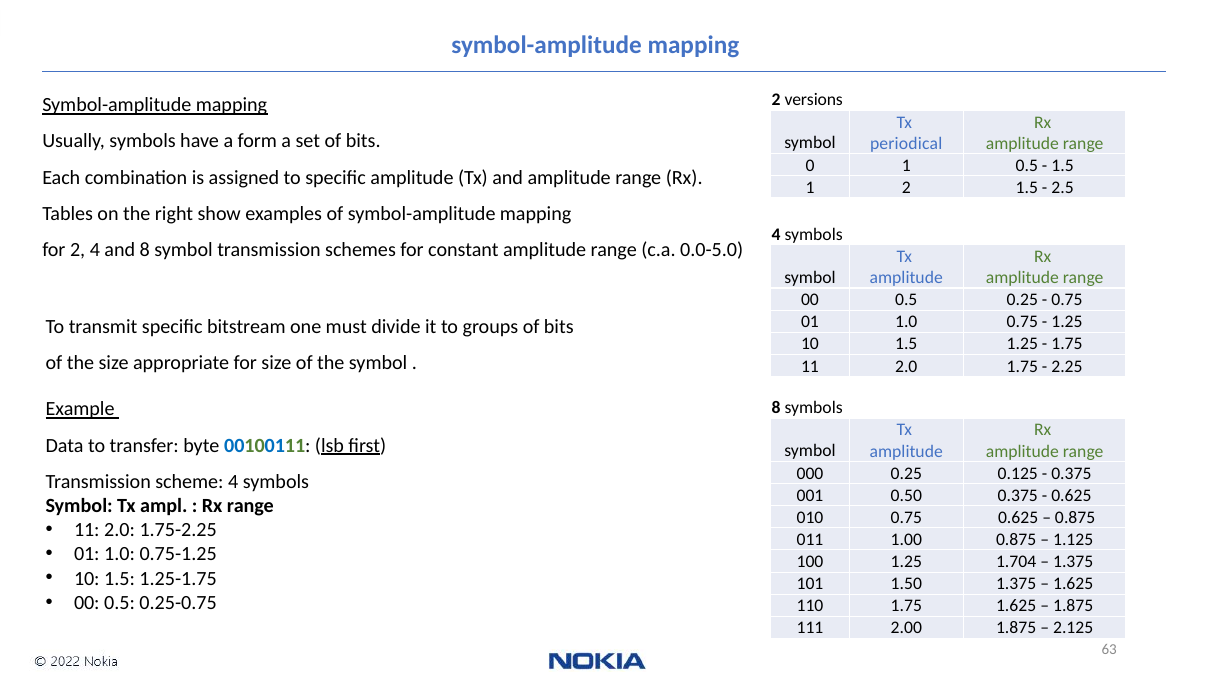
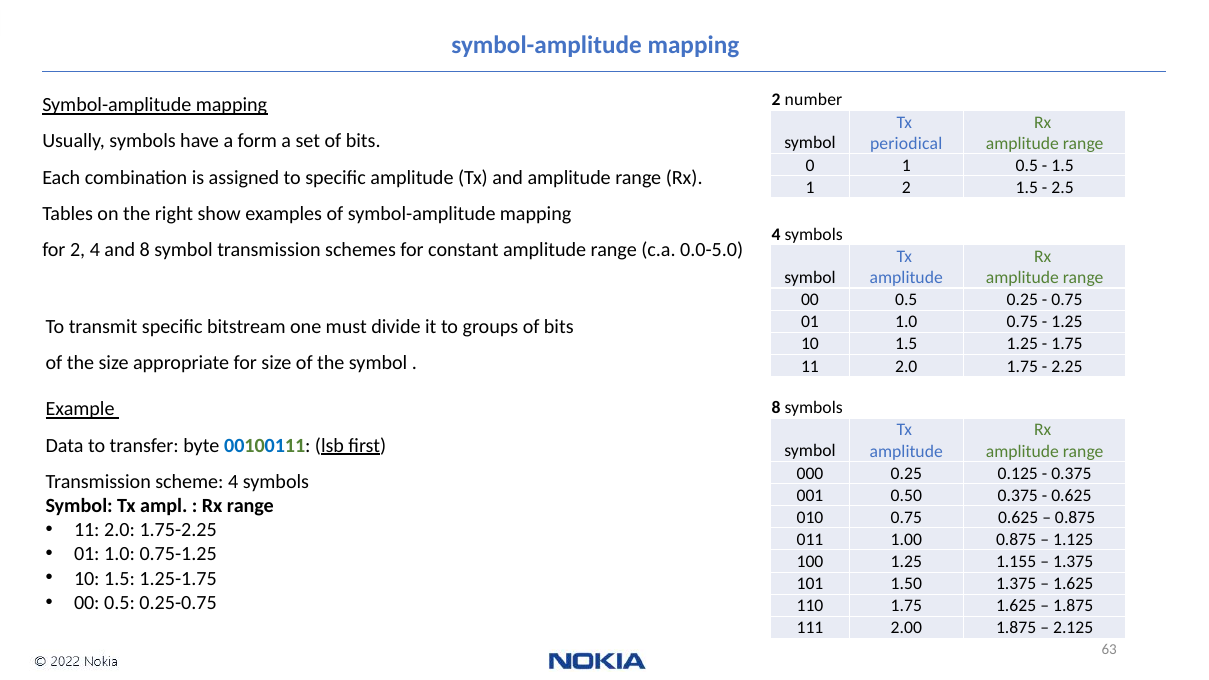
versions: versions -> number
1.704: 1.704 -> 1.155
